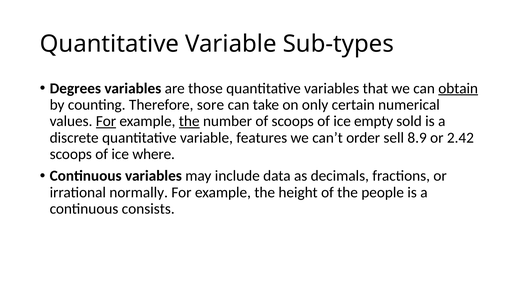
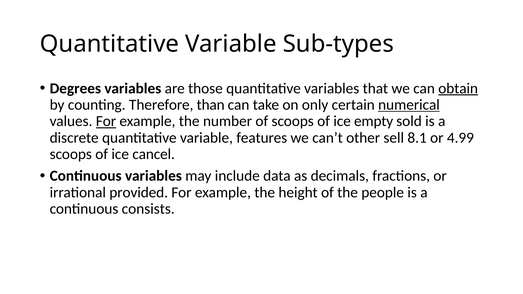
sore: sore -> than
numerical underline: none -> present
the at (189, 121) underline: present -> none
order: order -> other
8.9: 8.9 -> 8.1
2.42: 2.42 -> 4.99
where: where -> cancel
normally: normally -> provided
